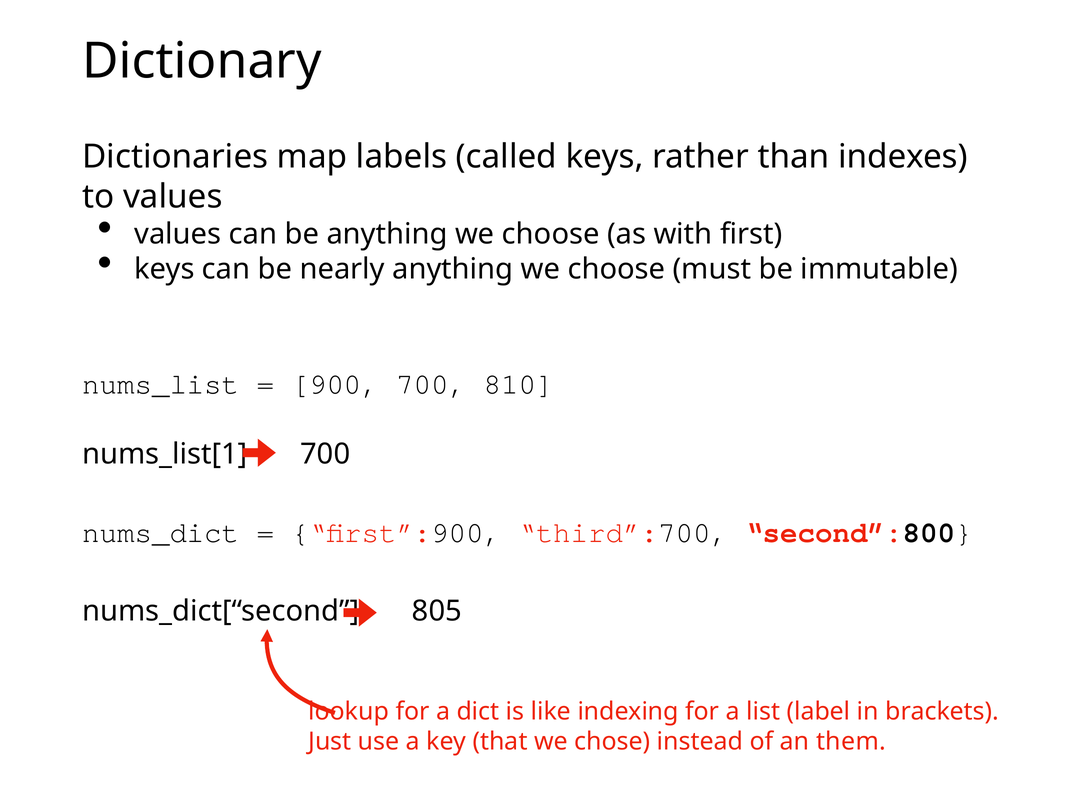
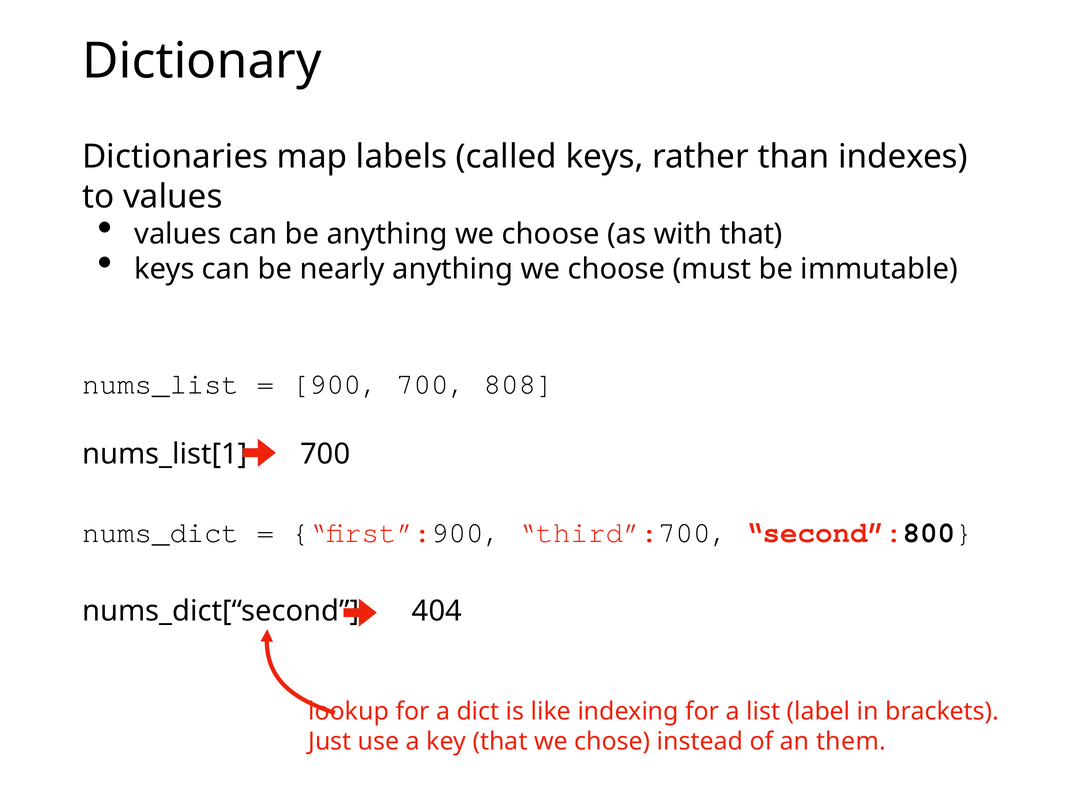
with first: first -> that
810: 810 -> 808
805: 805 -> 404
